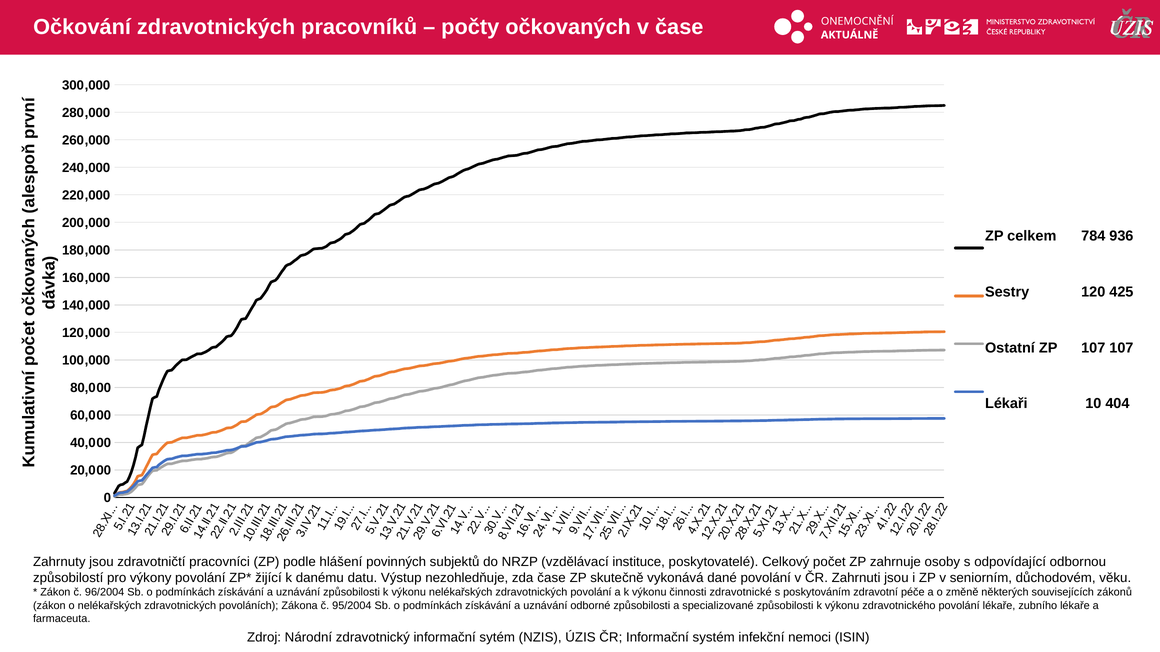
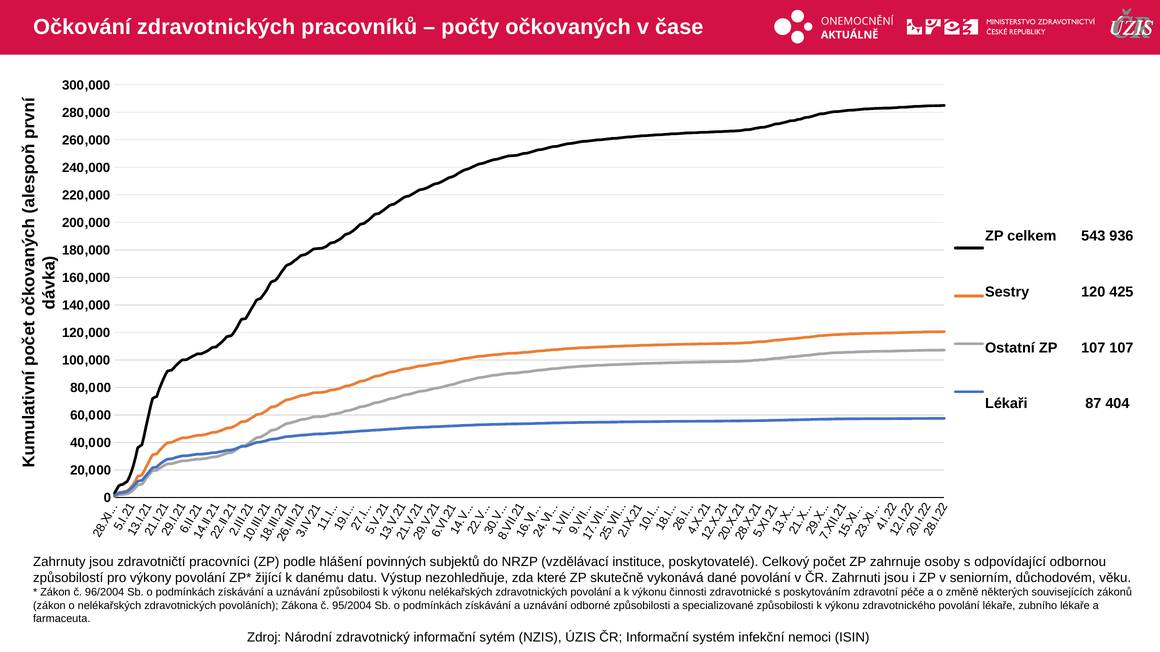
784: 784 -> 543
10: 10 -> 87
zda čase: čase -> které
